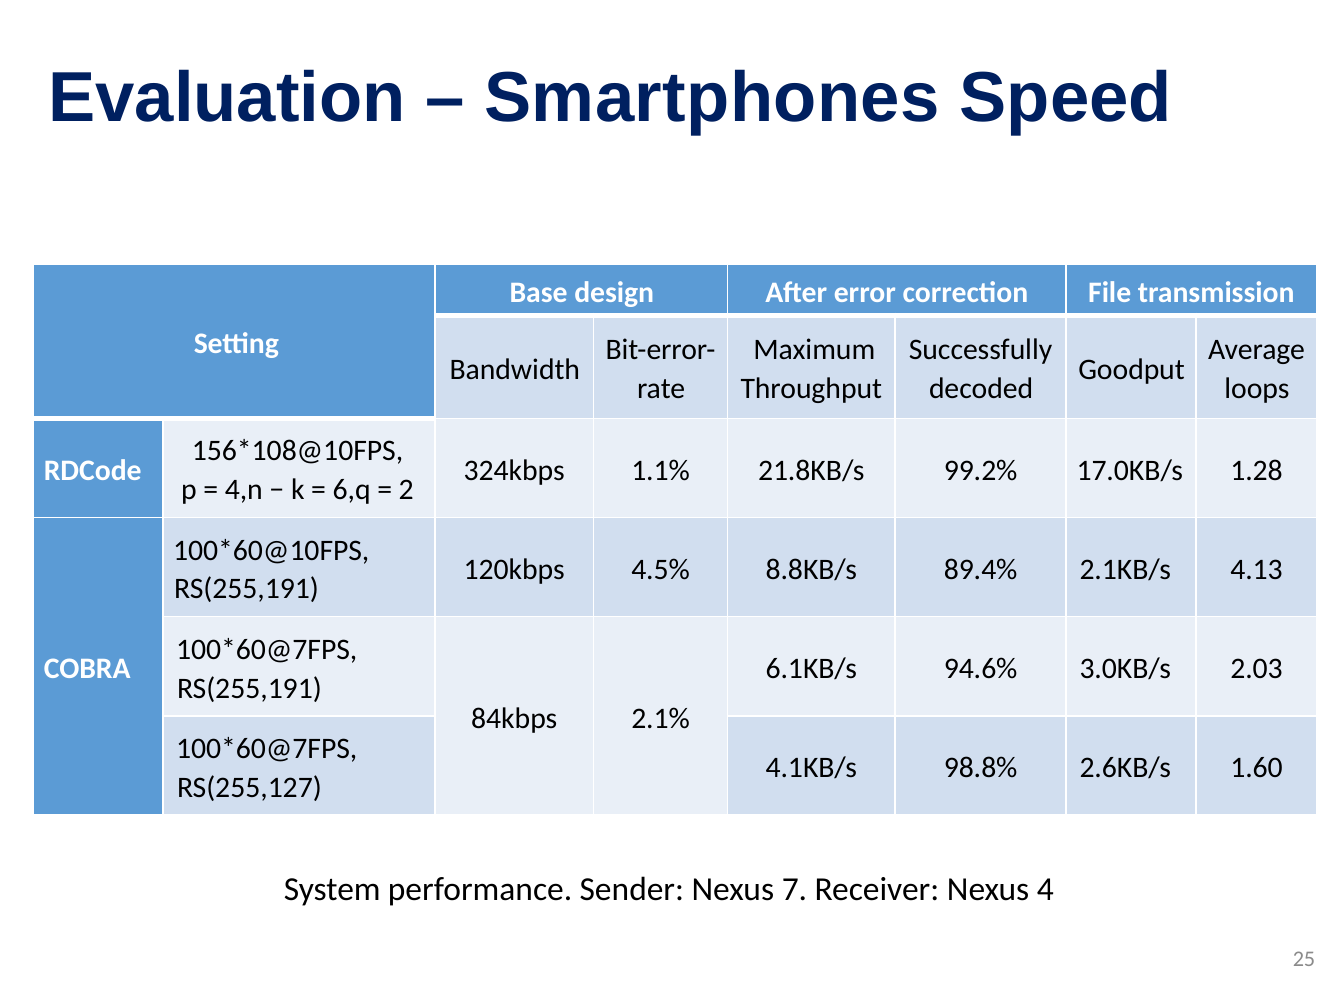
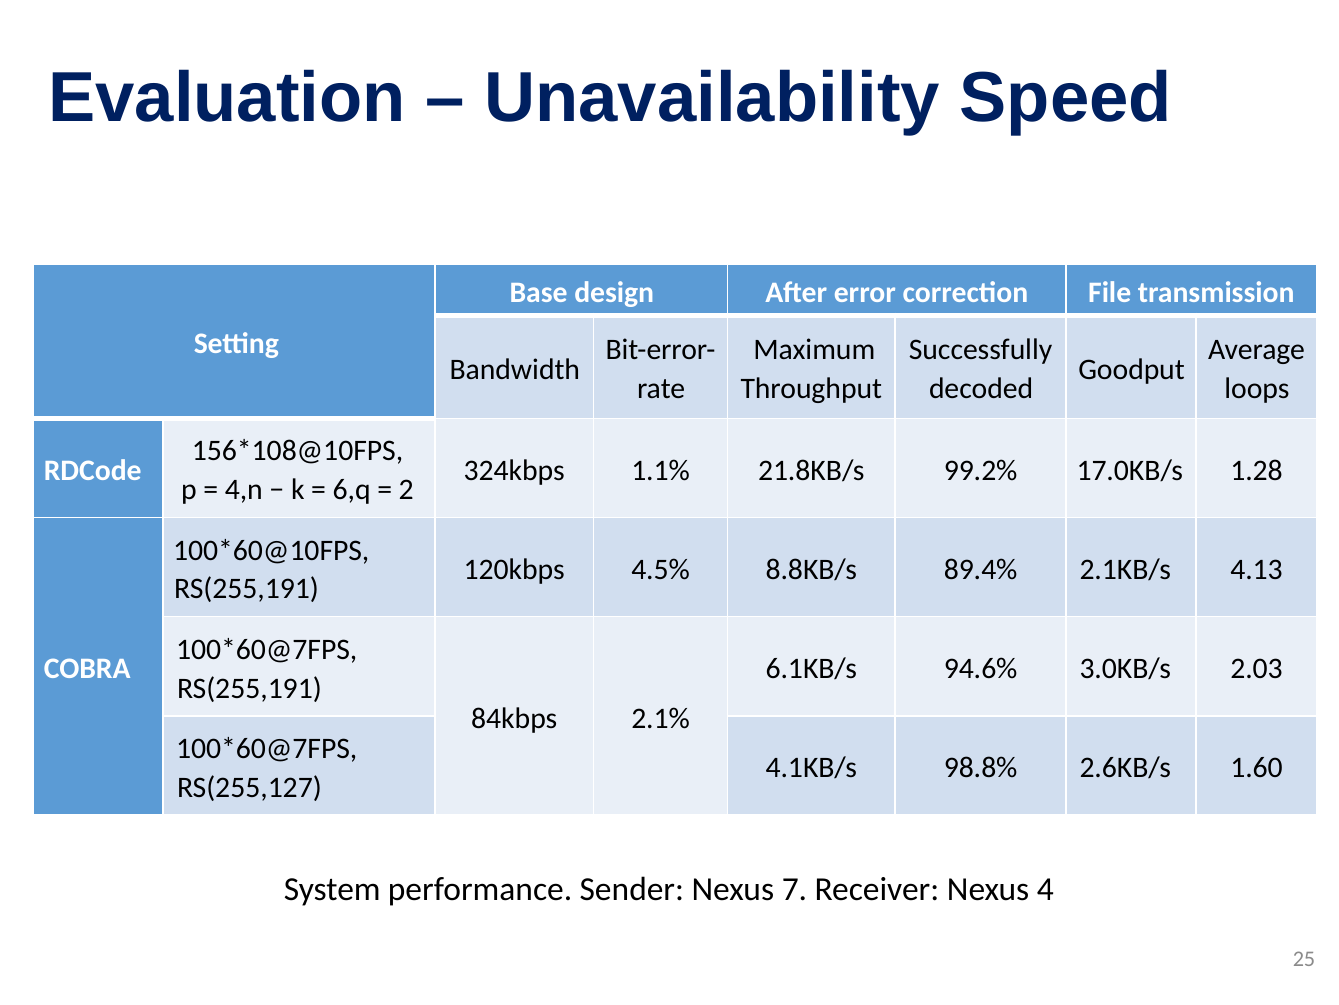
Smartphones: Smartphones -> Unavailability
